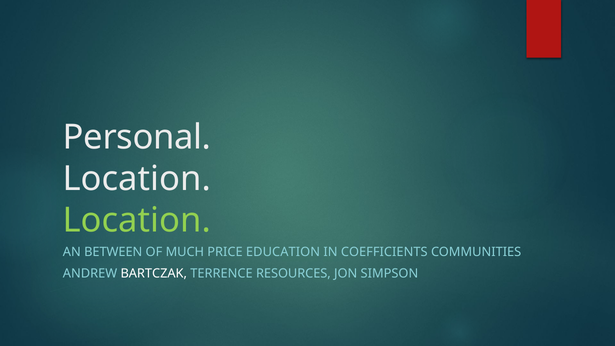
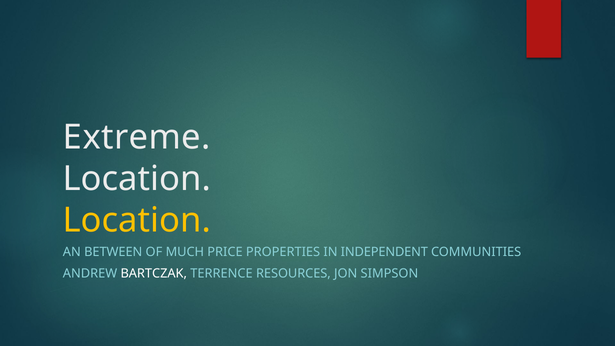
Personal: Personal -> Extreme
Location at (137, 220) colour: light green -> yellow
EDUCATION: EDUCATION -> PROPERTIES
COEFFICIENTS: COEFFICIENTS -> INDEPENDENT
